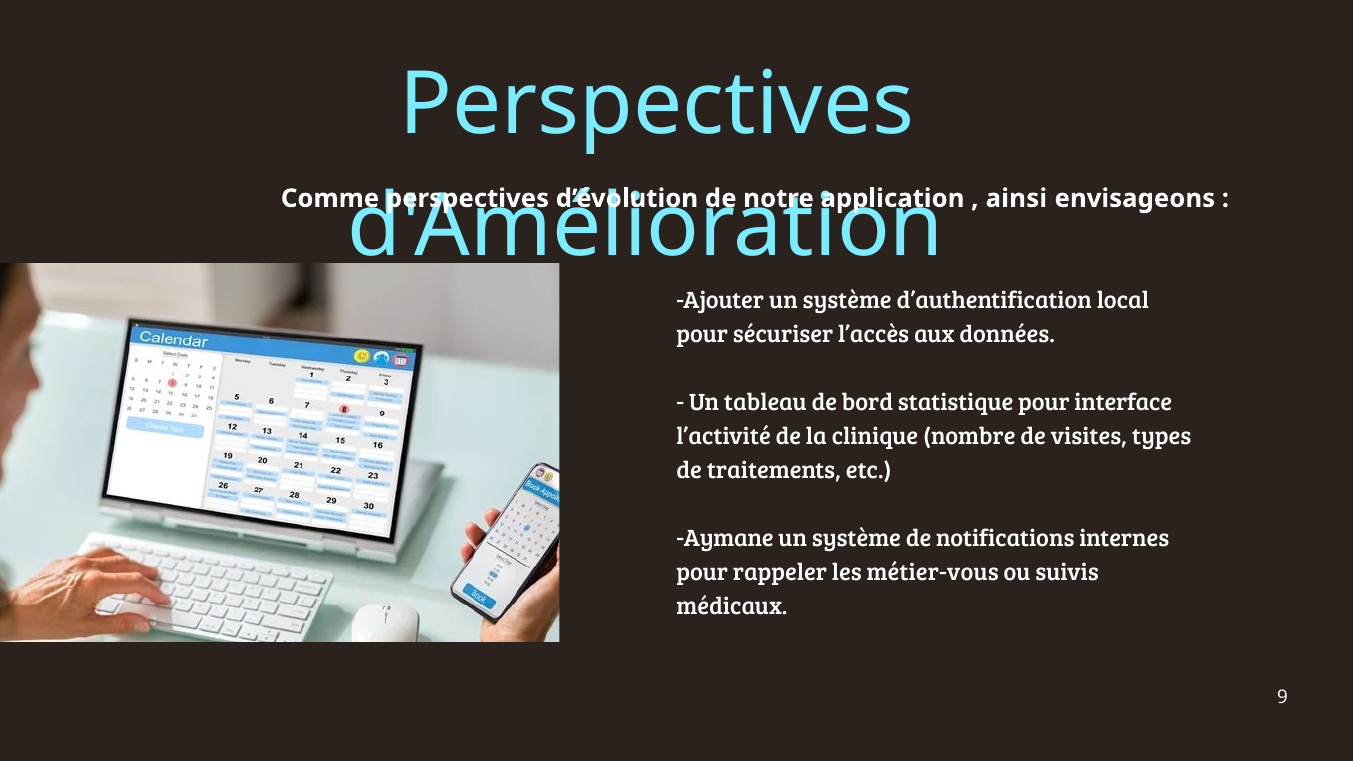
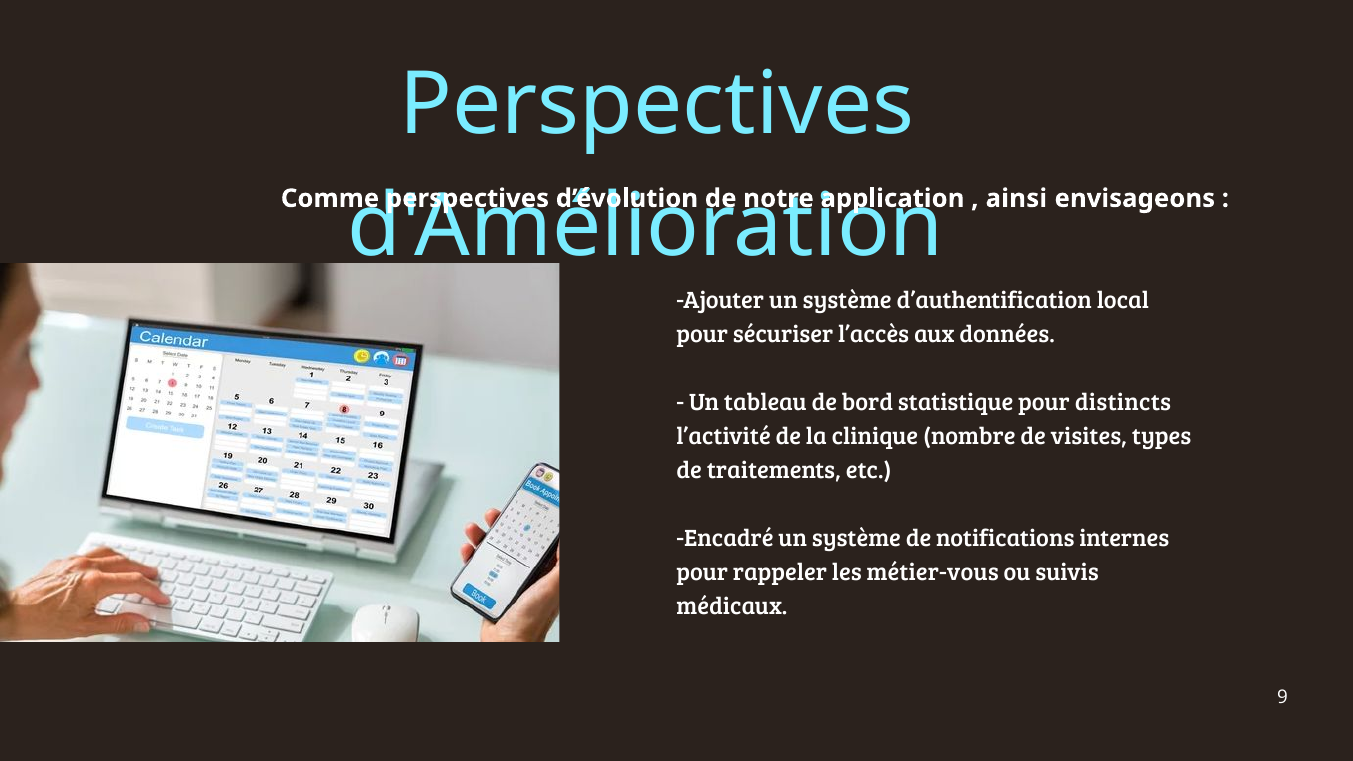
interface: interface -> distincts
Aymane: Aymane -> Encadré
